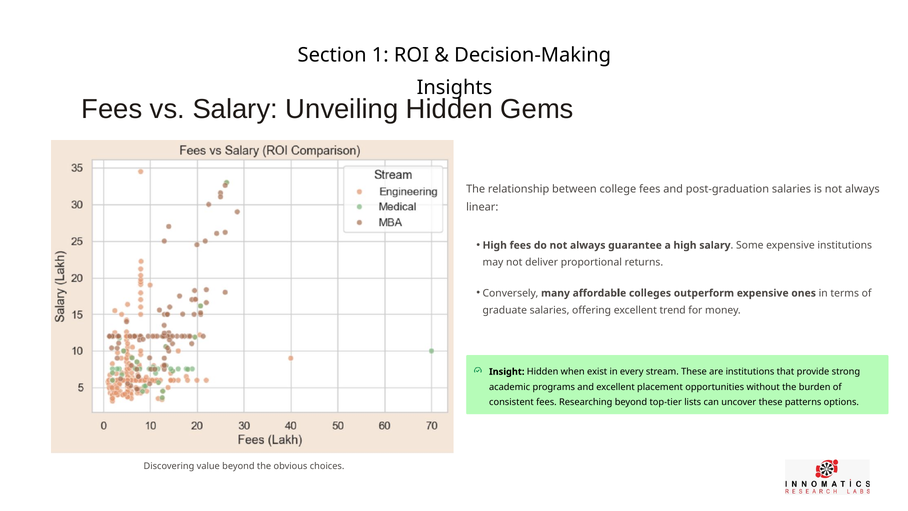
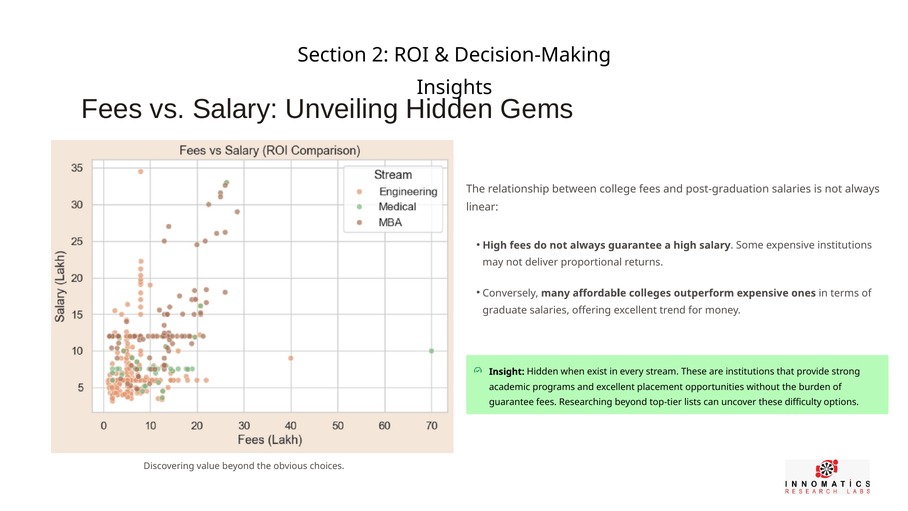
1: 1 -> 2
consistent at (511, 402): consistent -> guarantee
patterns: patterns -> difficulty
